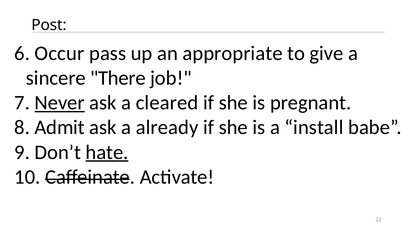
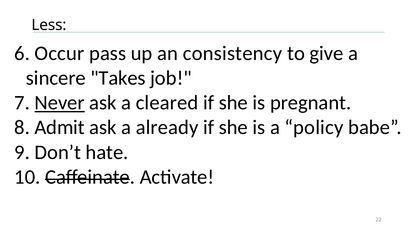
Post: Post -> Less
appropriate: appropriate -> consistency
There: There -> Takes
install: install -> policy
hate underline: present -> none
